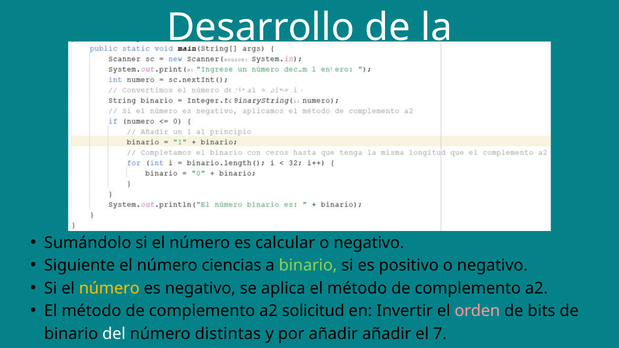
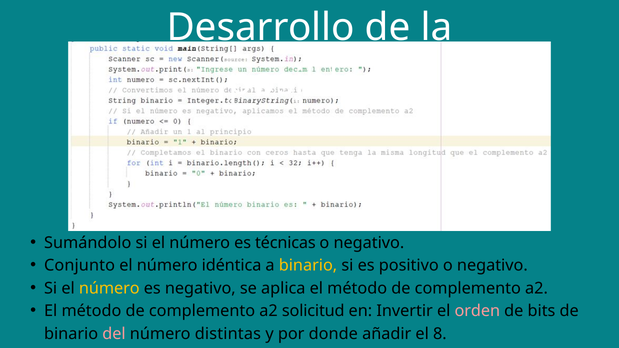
calcular: calcular -> técnicas
Siguiente: Siguiente -> Conjunto
ciencias: ciencias -> idéntica
binario at (308, 266) colour: light green -> yellow
del colour: white -> pink
por añadir: añadir -> donde
7: 7 -> 8
